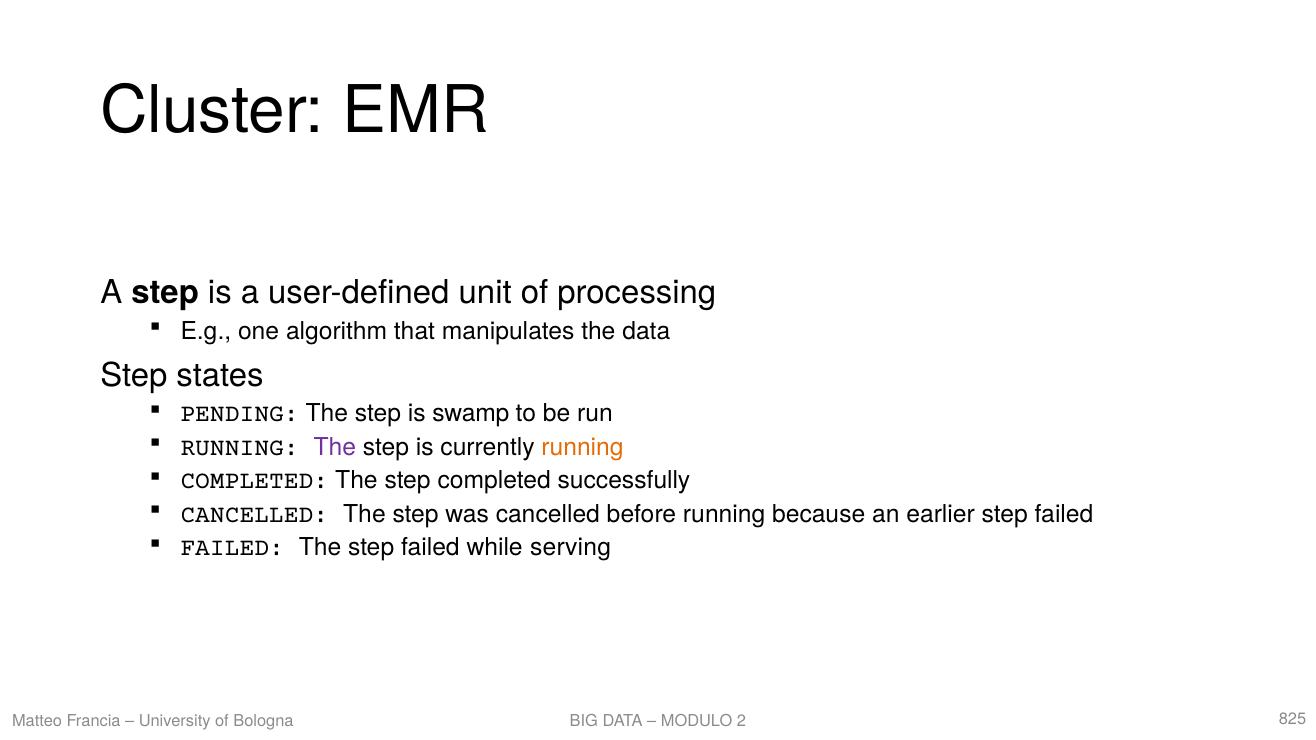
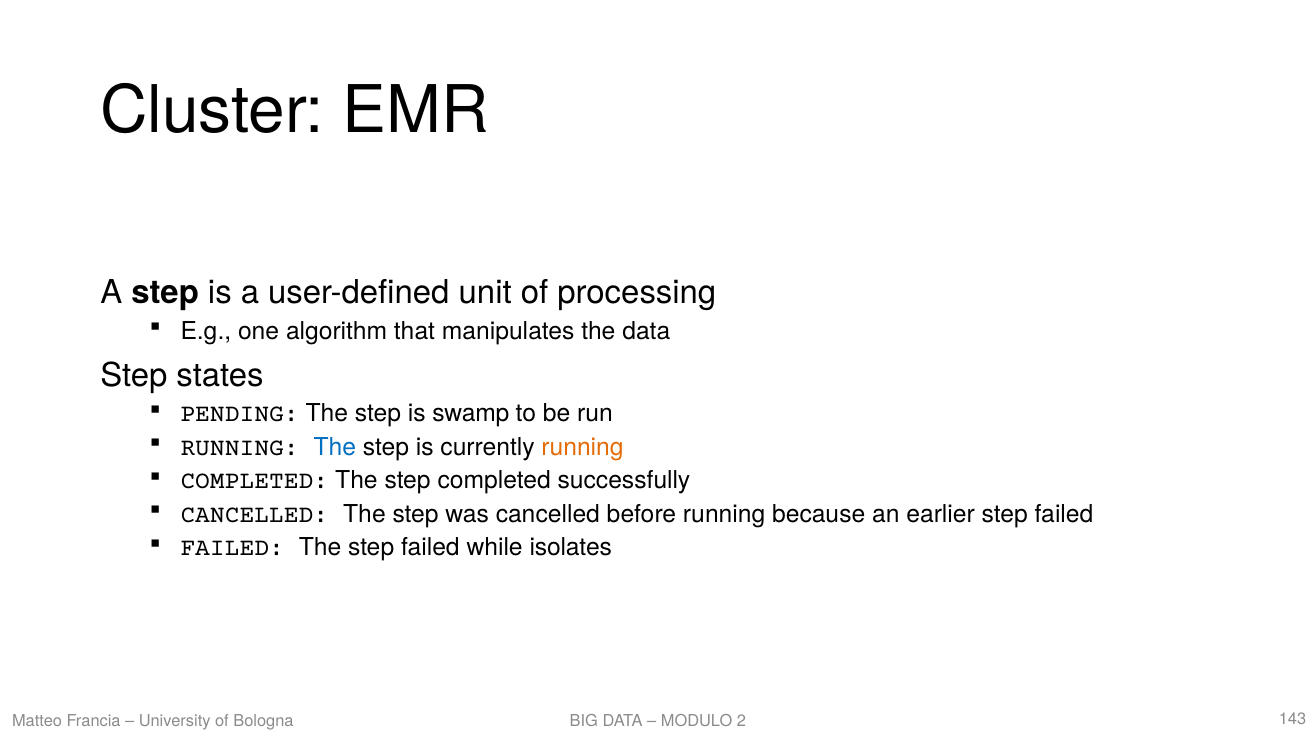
The at (335, 447) colour: purple -> blue
serving: serving -> isolates
825: 825 -> 143
